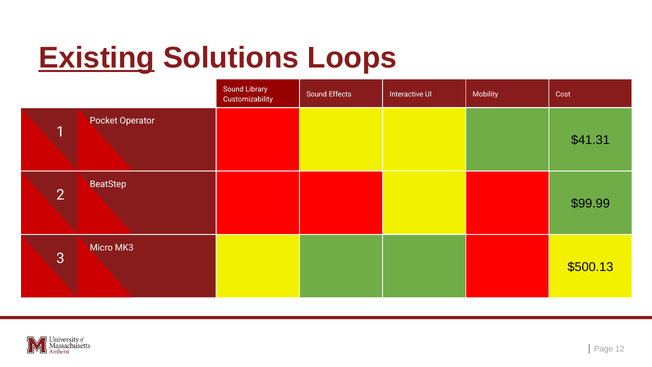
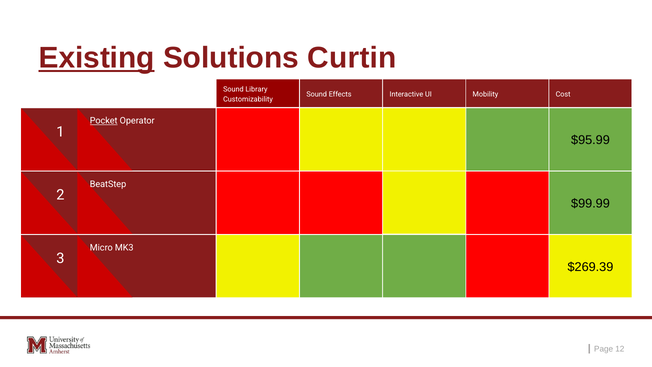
Loops: Loops -> Curtin
Pocket underline: none -> present
$41.31: $41.31 -> $95.99
$500.13: $500.13 -> $269.39
